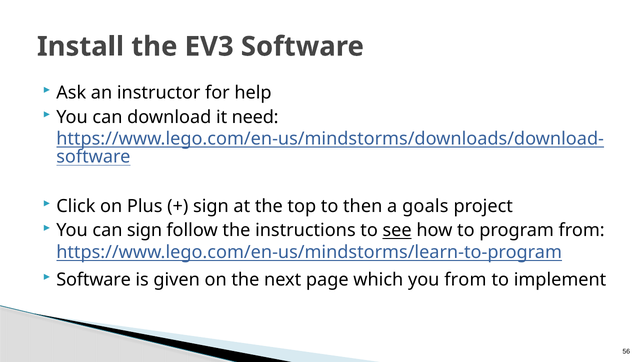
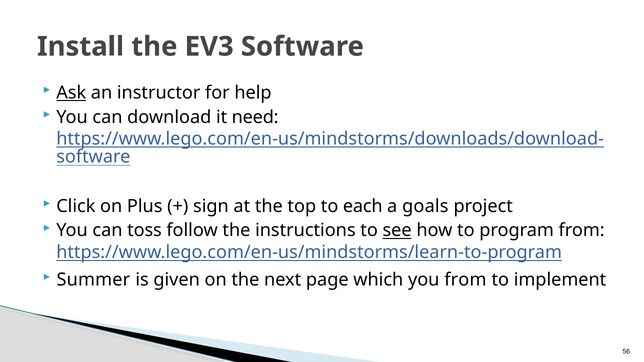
Ask underline: none -> present
then: then -> each
can sign: sign -> toss
Software at (94, 280): Software -> Summer
